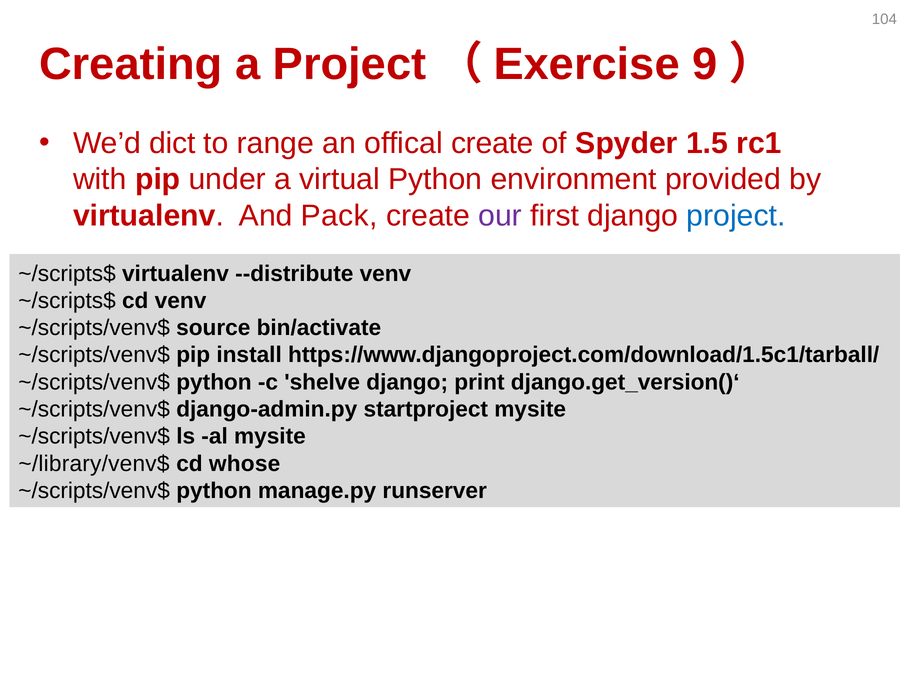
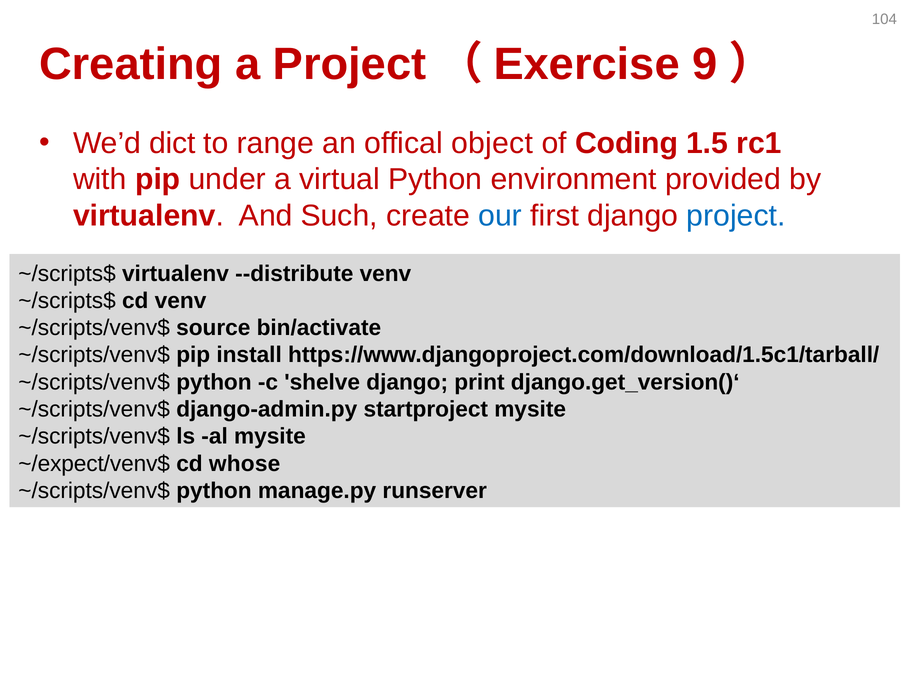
offical create: create -> object
Spyder: Spyder -> Coding
Pack: Pack -> Such
our colour: purple -> blue
~/library/venv$: ~/library/venv$ -> ~/expect/venv$
